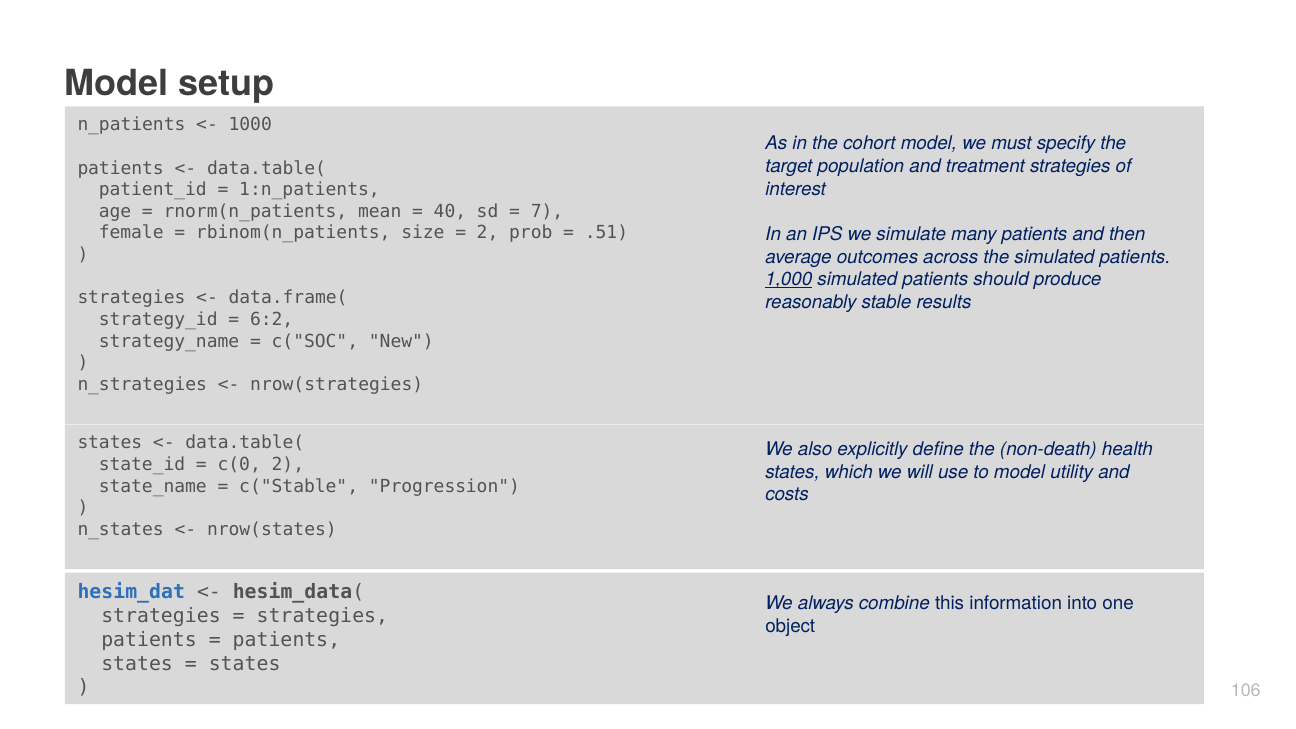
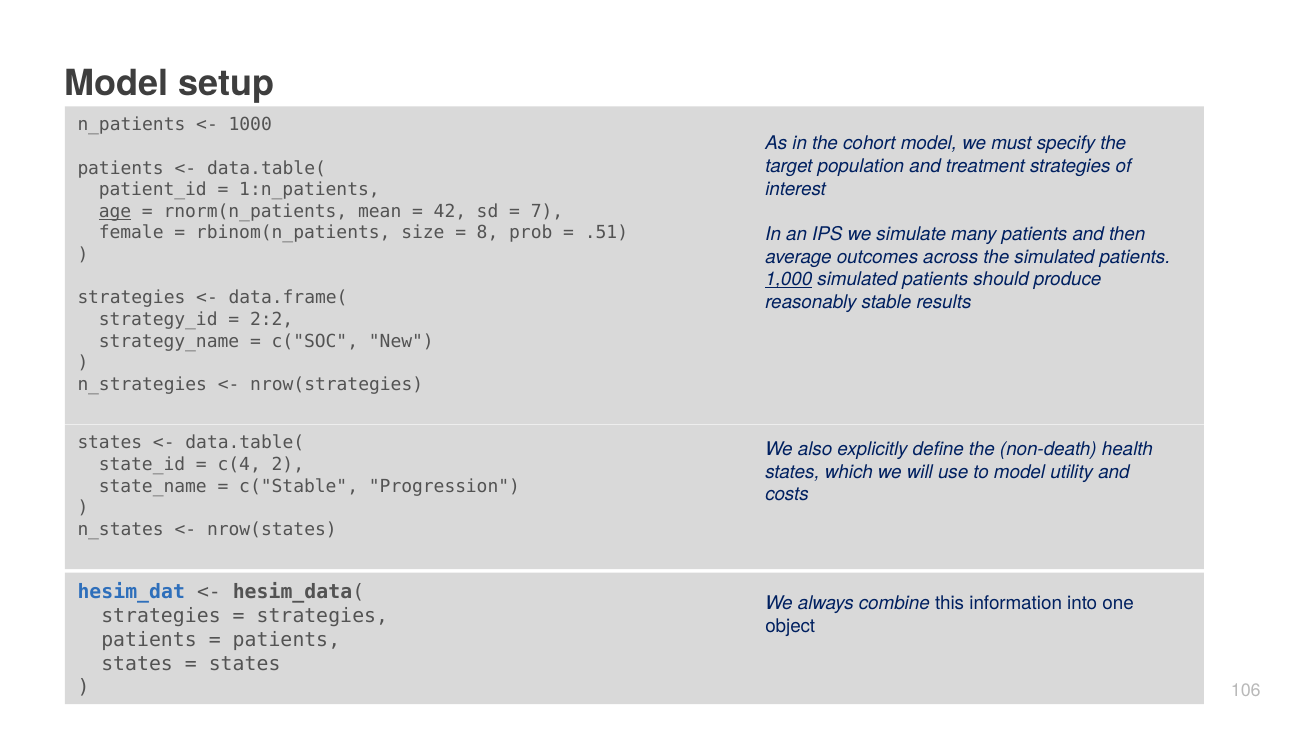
age underline: none -> present
40: 40 -> 42
2 at (488, 233): 2 -> 8
6:2: 6:2 -> 2:2
c(0: c(0 -> c(4
